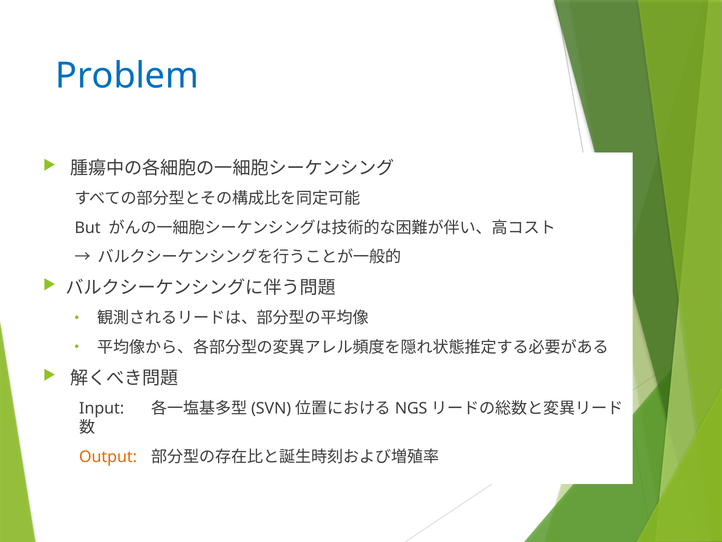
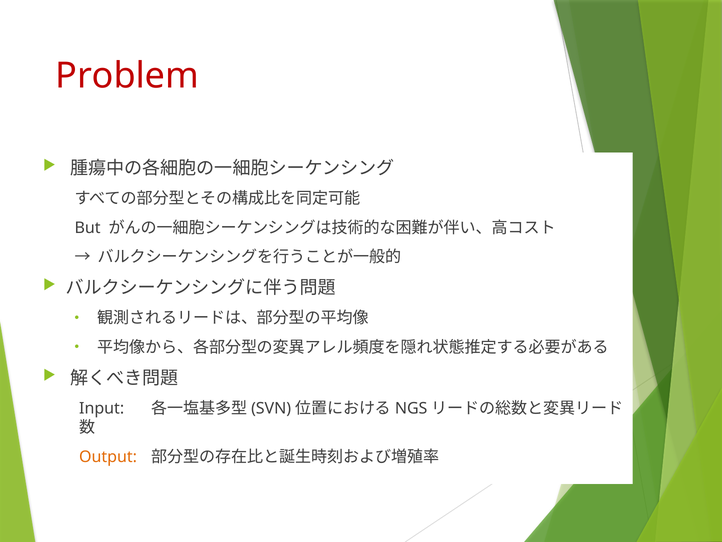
Problem colour: blue -> red
